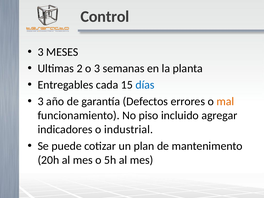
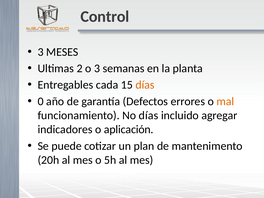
días at (145, 85) colour: blue -> orange
3 at (41, 101): 3 -> 0
No piso: piso -> días
industrial: industrial -> aplicación
